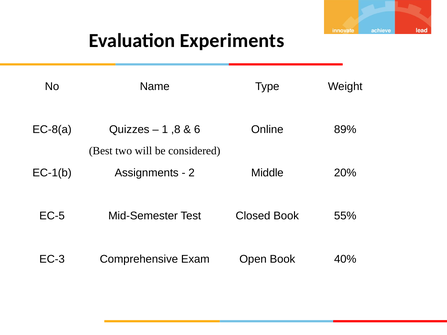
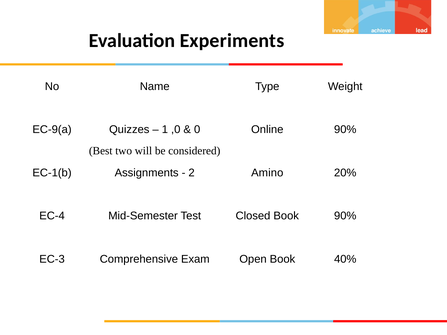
EC-8(a: EC-8(a -> EC-9(a
,8: ,8 -> ,0
6: 6 -> 0
Online 89%: 89% -> 90%
Middle: Middle -> Amino
EC-5: EC-5 -> EC-4
Book 55%: 55% -> 90%
